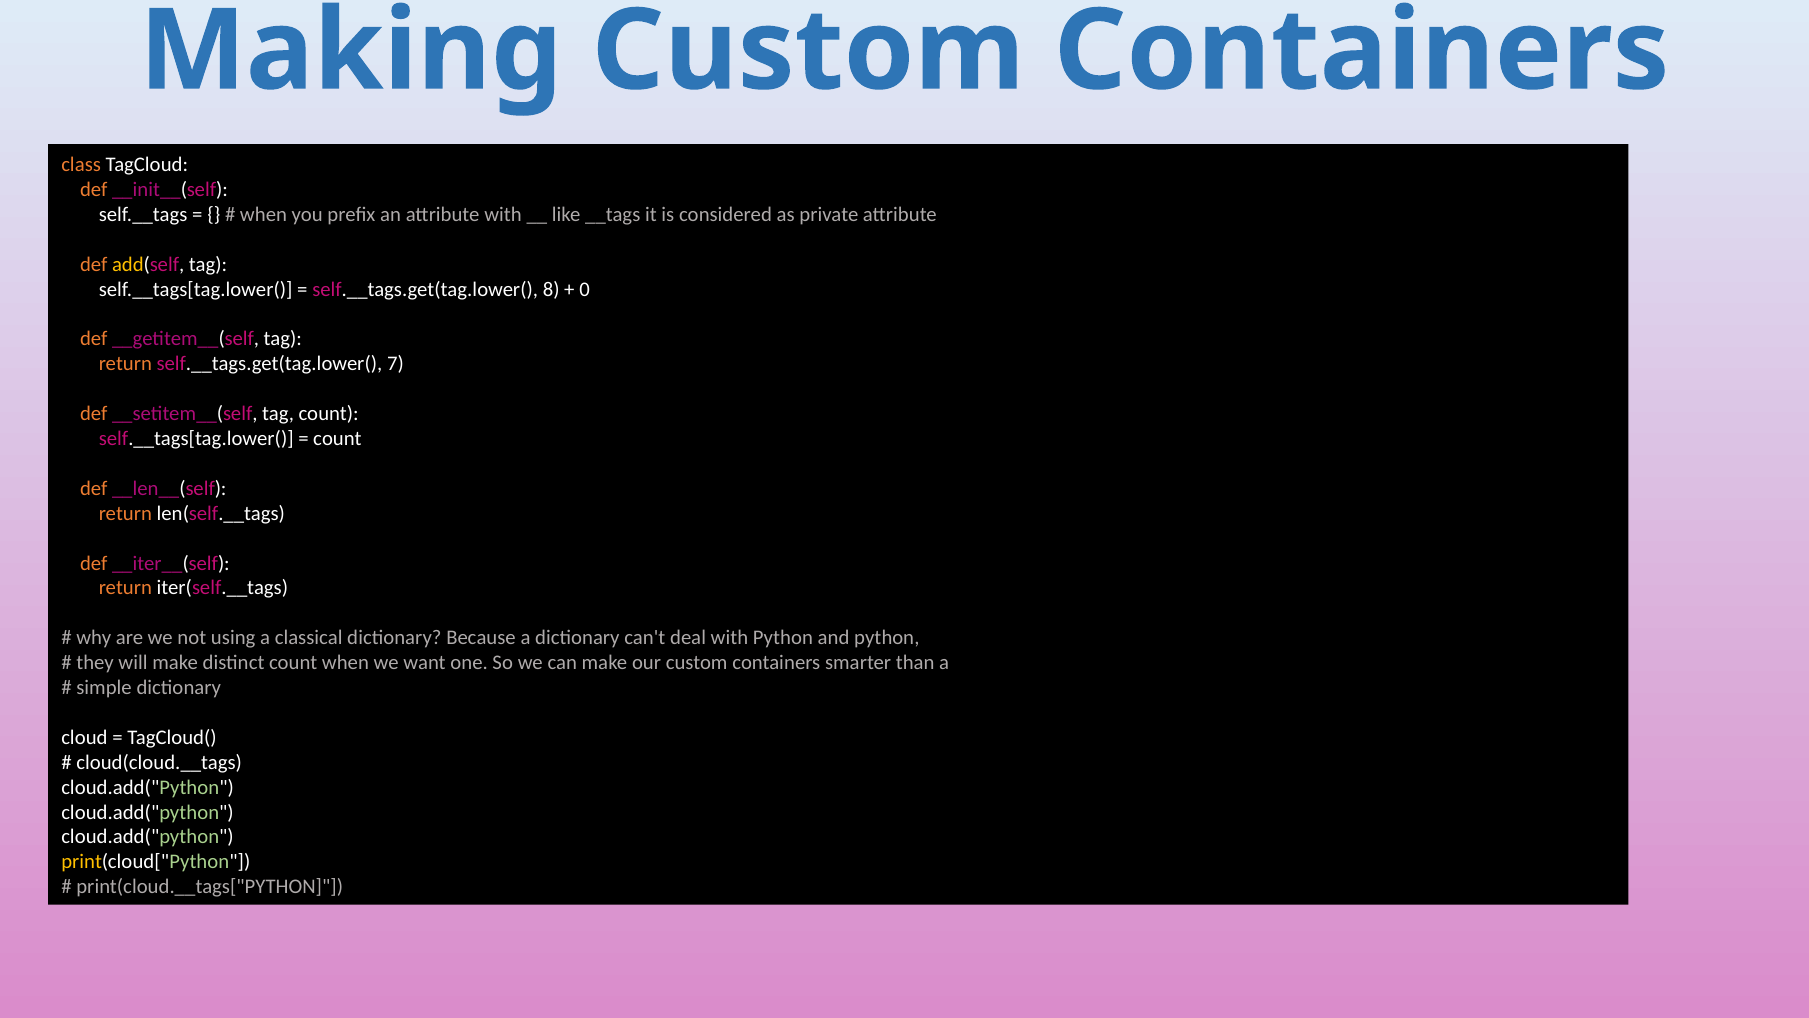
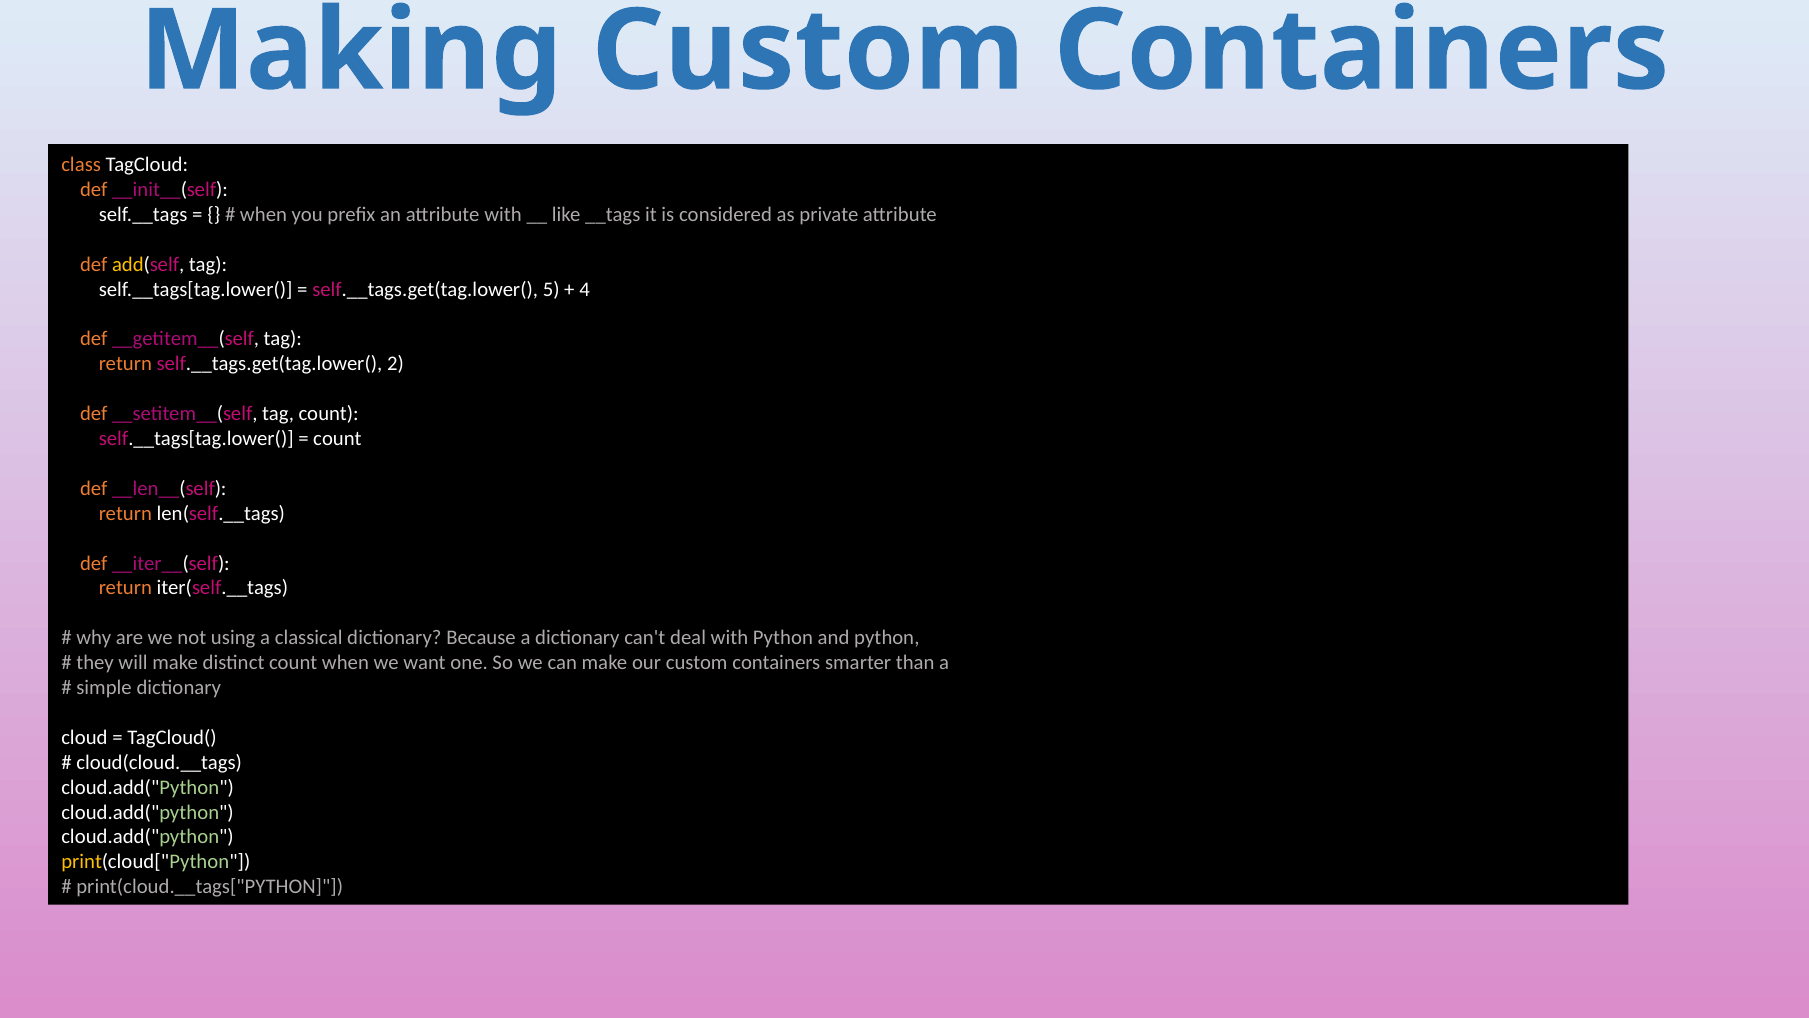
8: 8 -> 5
0: 0 -> 4
7: 7 -> 2
